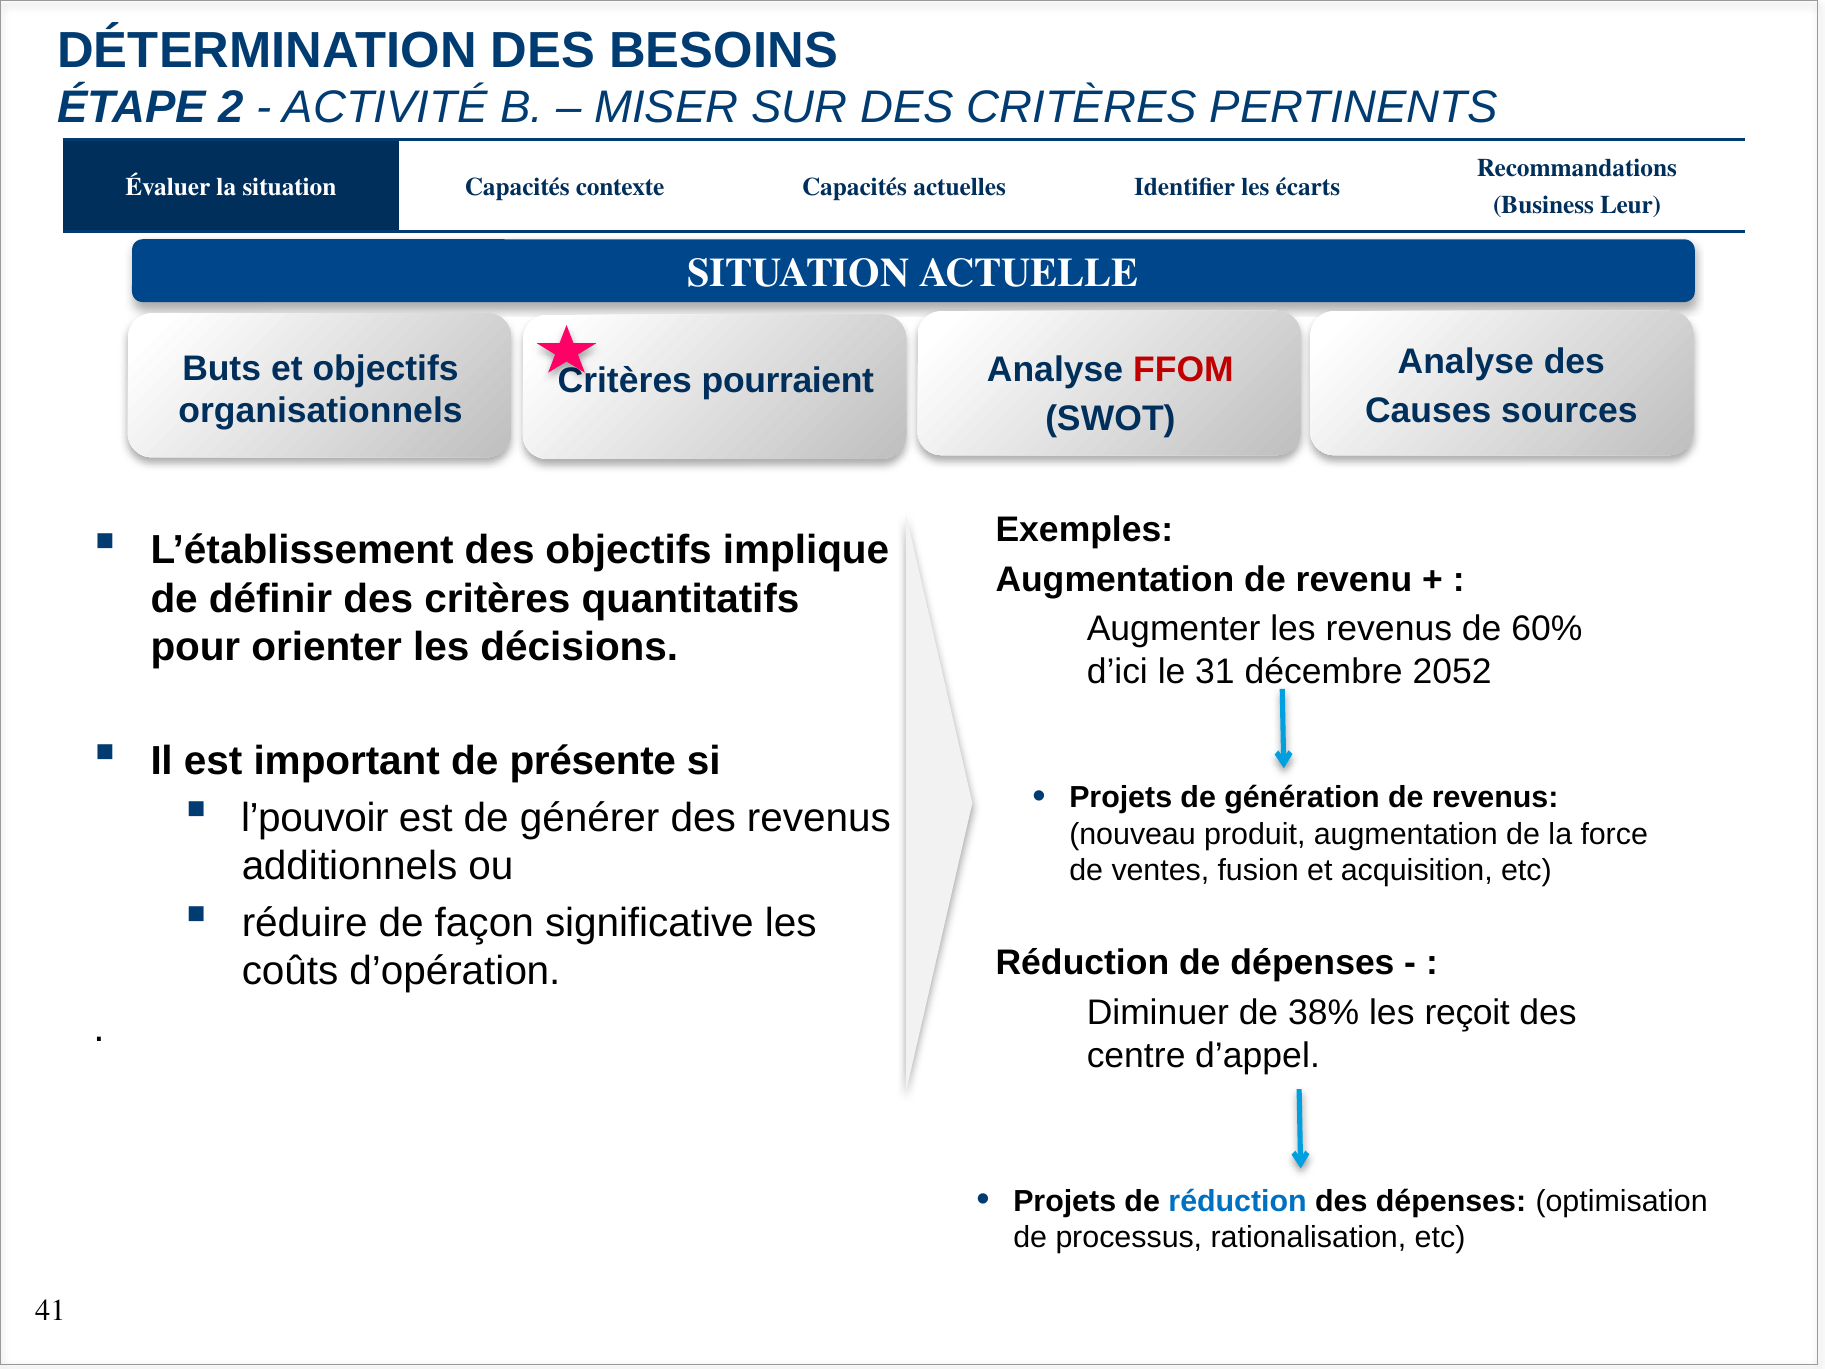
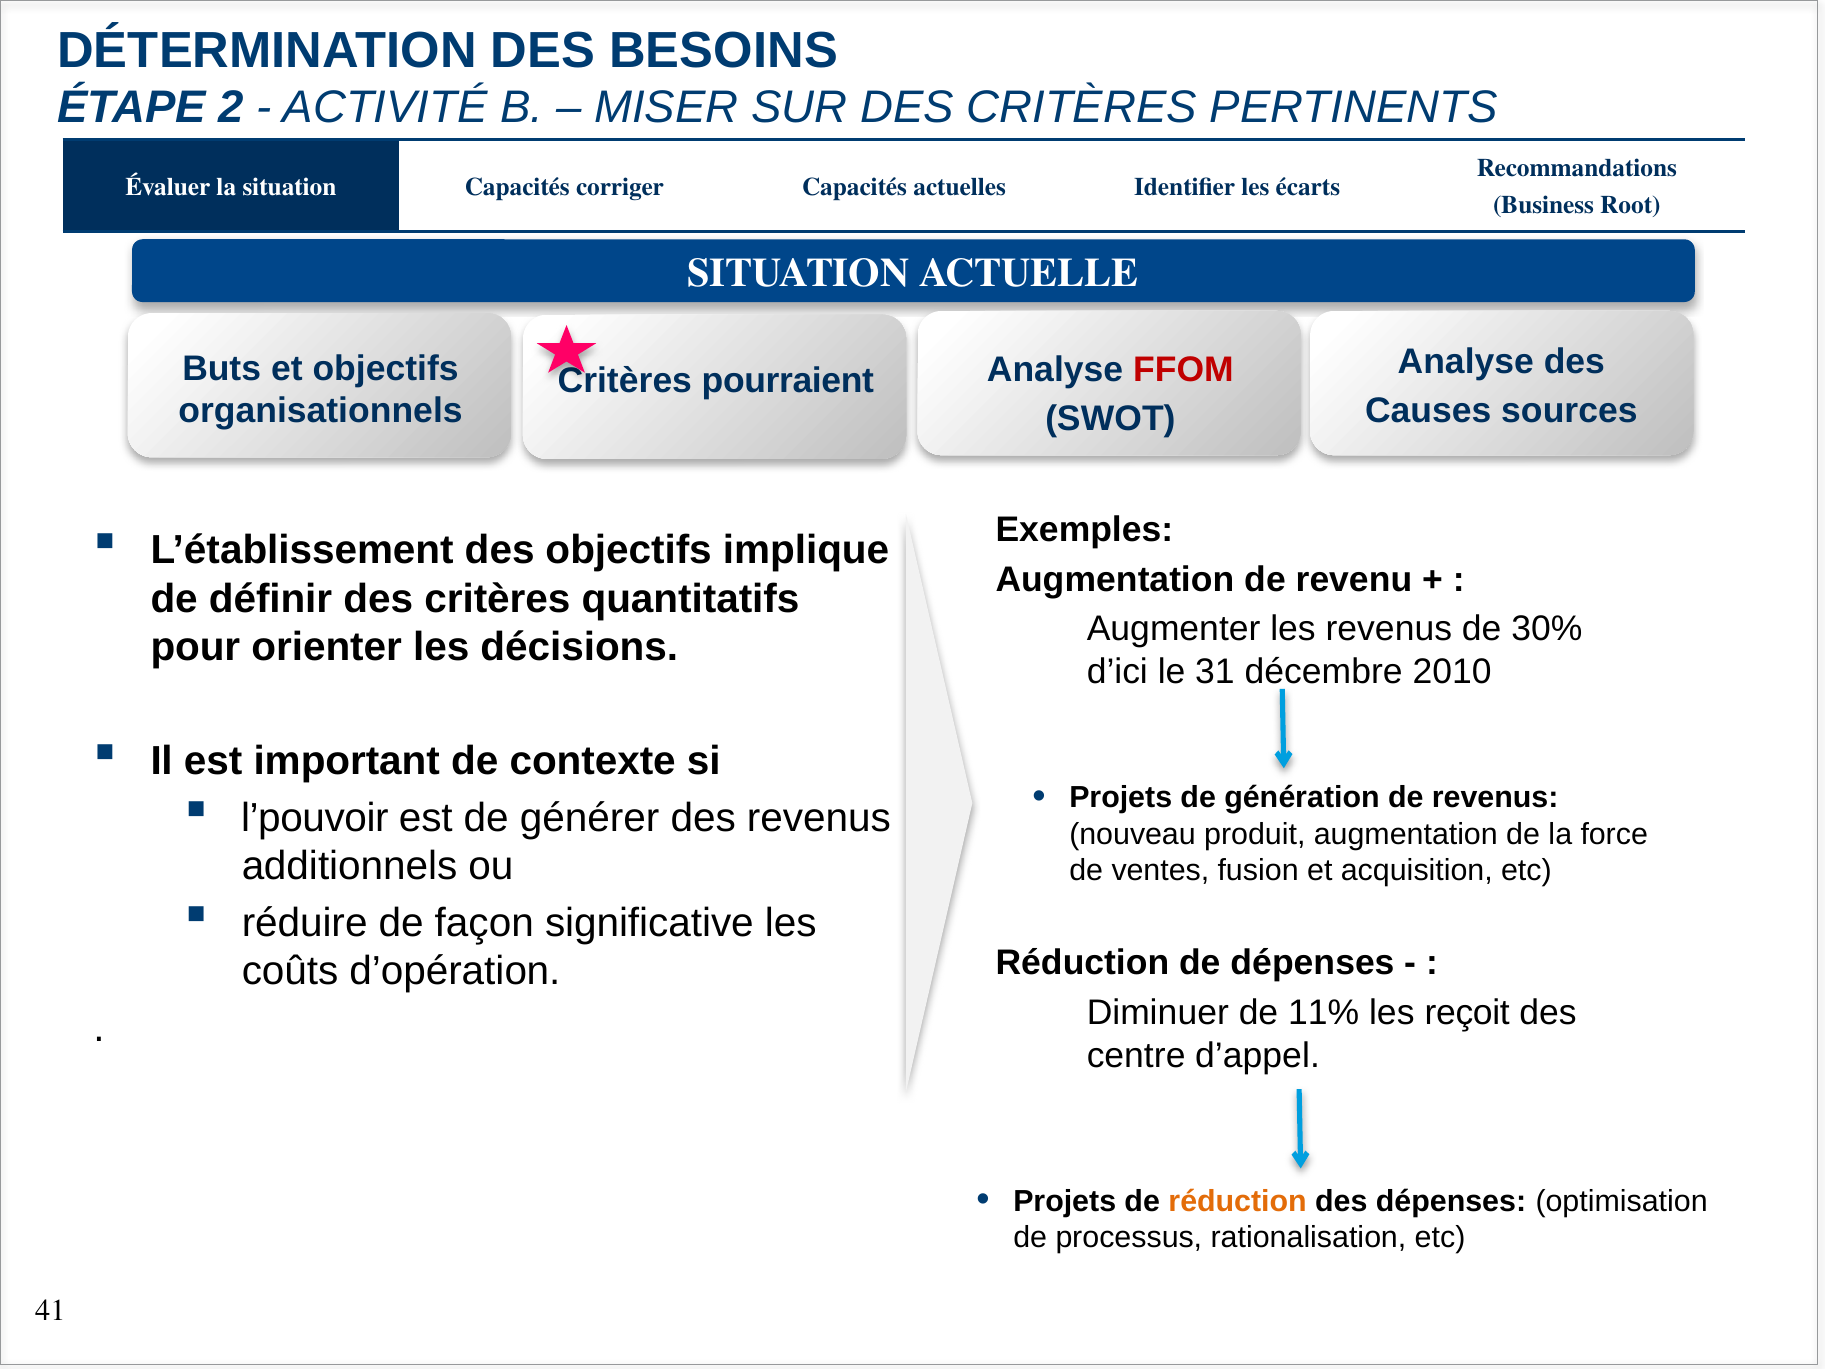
contexte: contexte -> corriger
Leur: Leur -> Root
60%: 60% -> 30%
2052: 2052 -> 2010
présente: présente -> contexte
38%: 38% -> 11%
réduction at (1238, 1201) colour: blue -> orange
